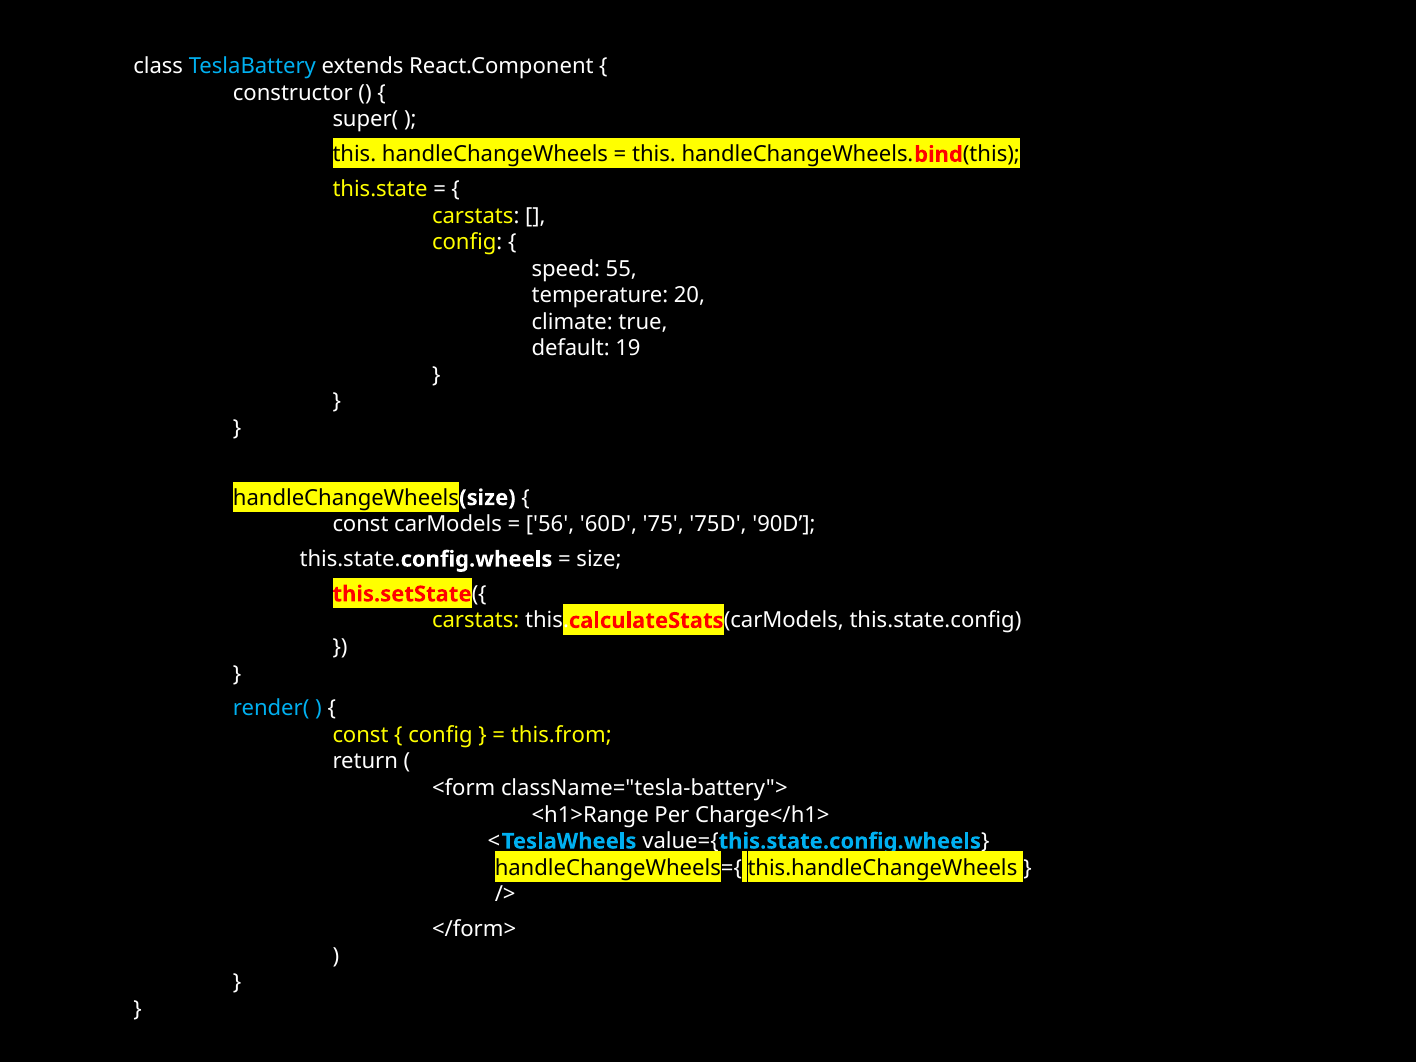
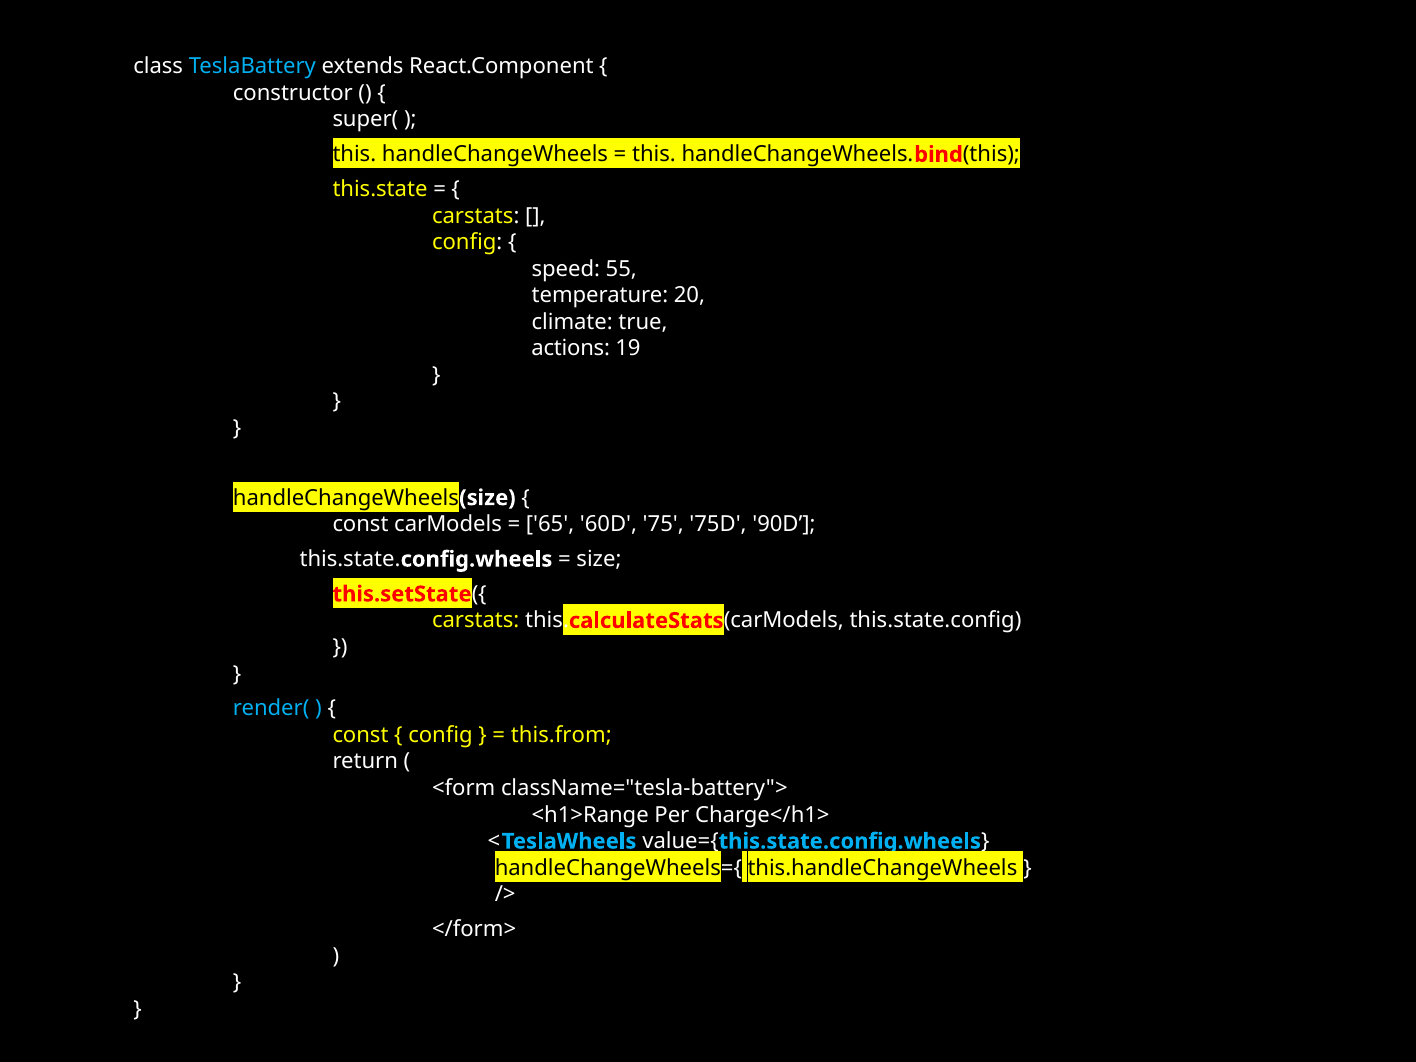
default: default -> actions
56: 56 -> 65
